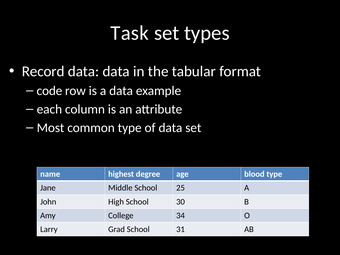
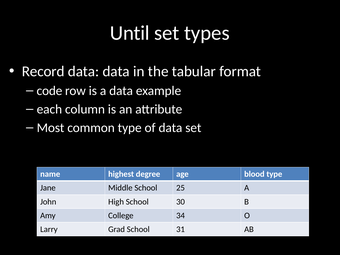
Task: Task -> Until
